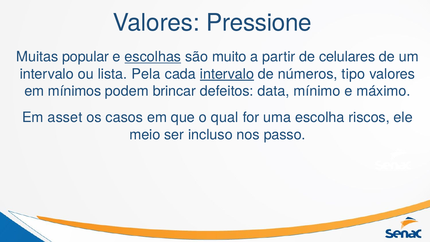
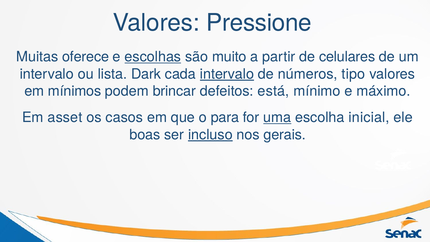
popular: popular -> oferece
Pela: Pela -> Dark
data: data -> está
qual: qual -> para
uma underline: none -> present
riscos: riscos -> inicial
meio: meio -> boas
incluso underline: none -> present
passo: passo -> gerais
